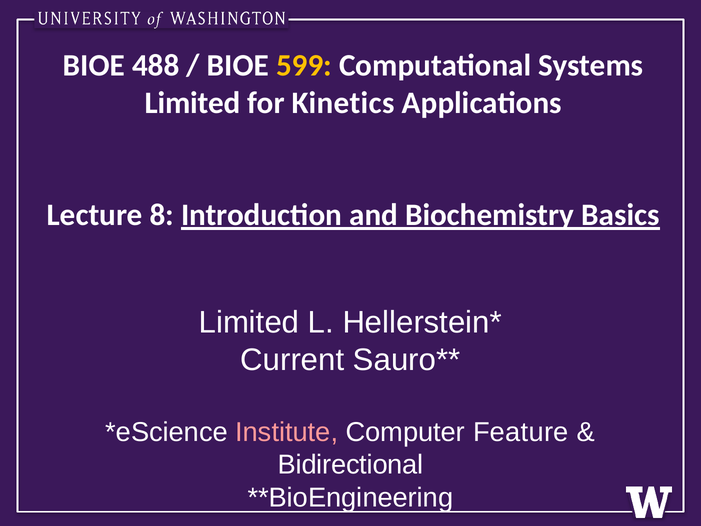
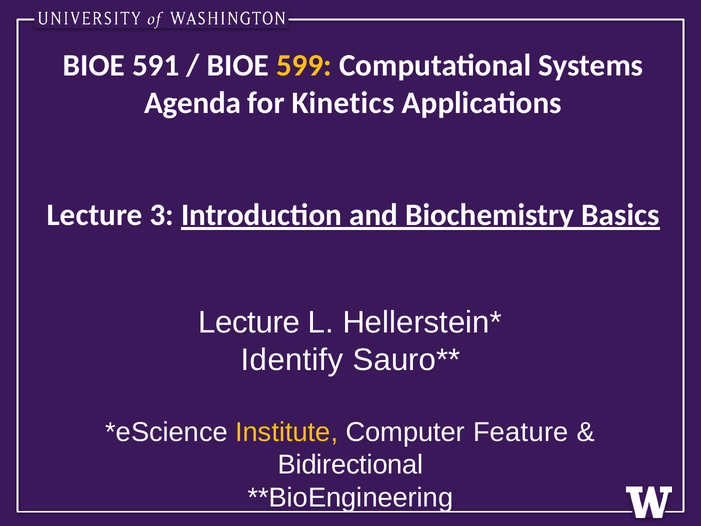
488: 488 -> 591
Limited at (193, 103): Limited -> Agenda
8: 8 -> 3
Limited at (249, 322): Limited -> Lecture
Current: Current -> Identify
Institute colour: pink -> yellow
